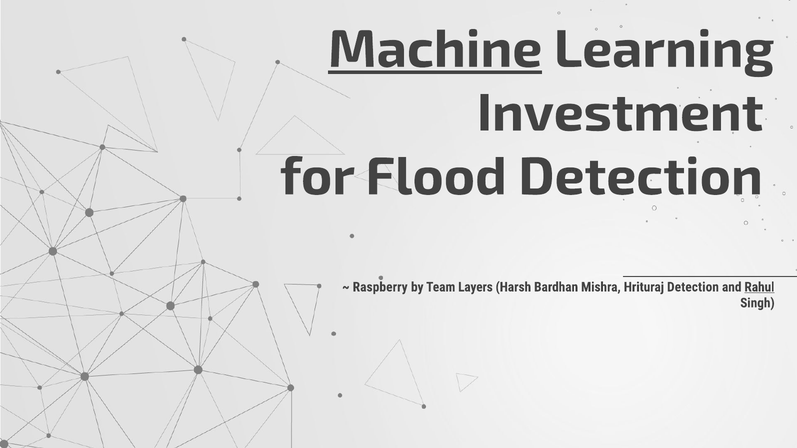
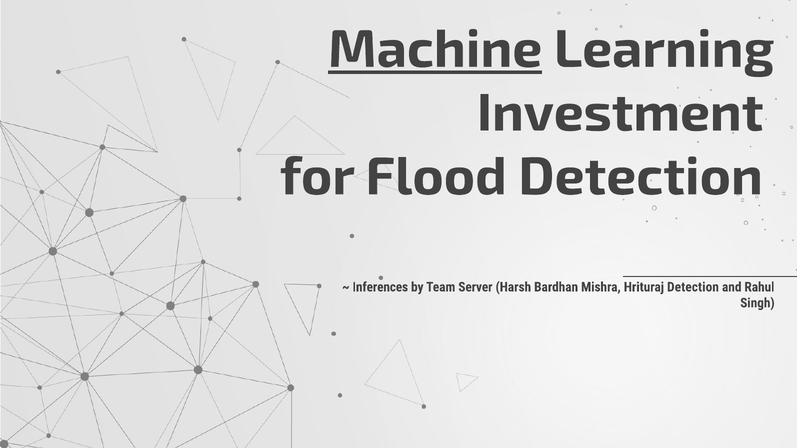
Raspberry: Raspberry -> Inferences
Layers: Layers -> Server
Rahul underline: present -> none
